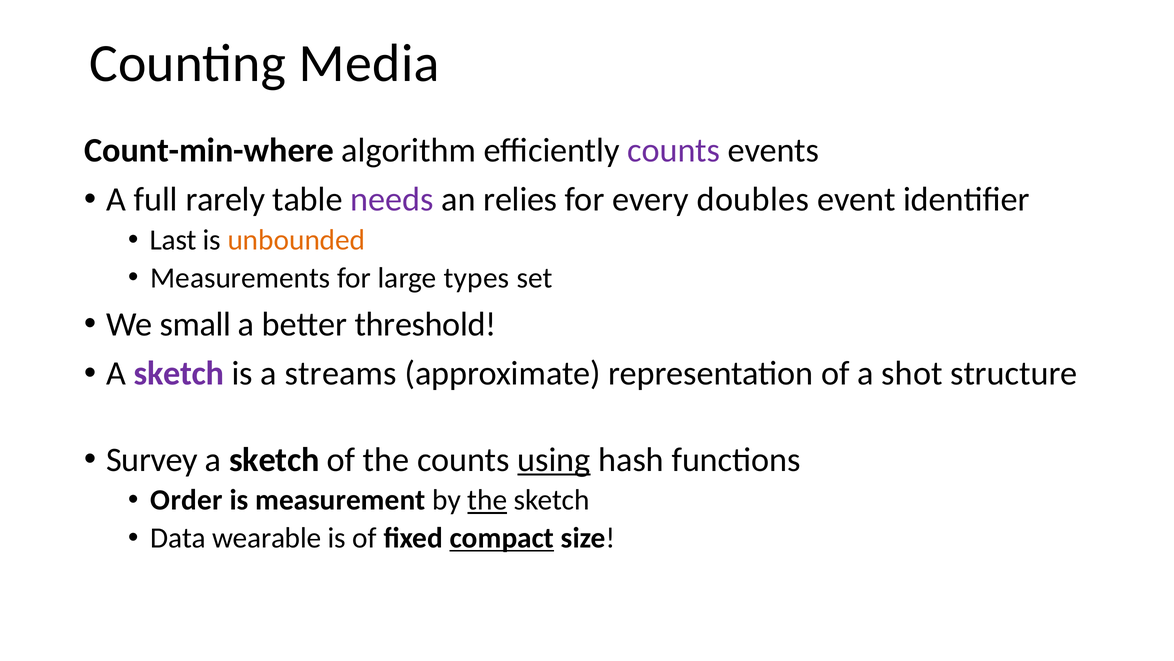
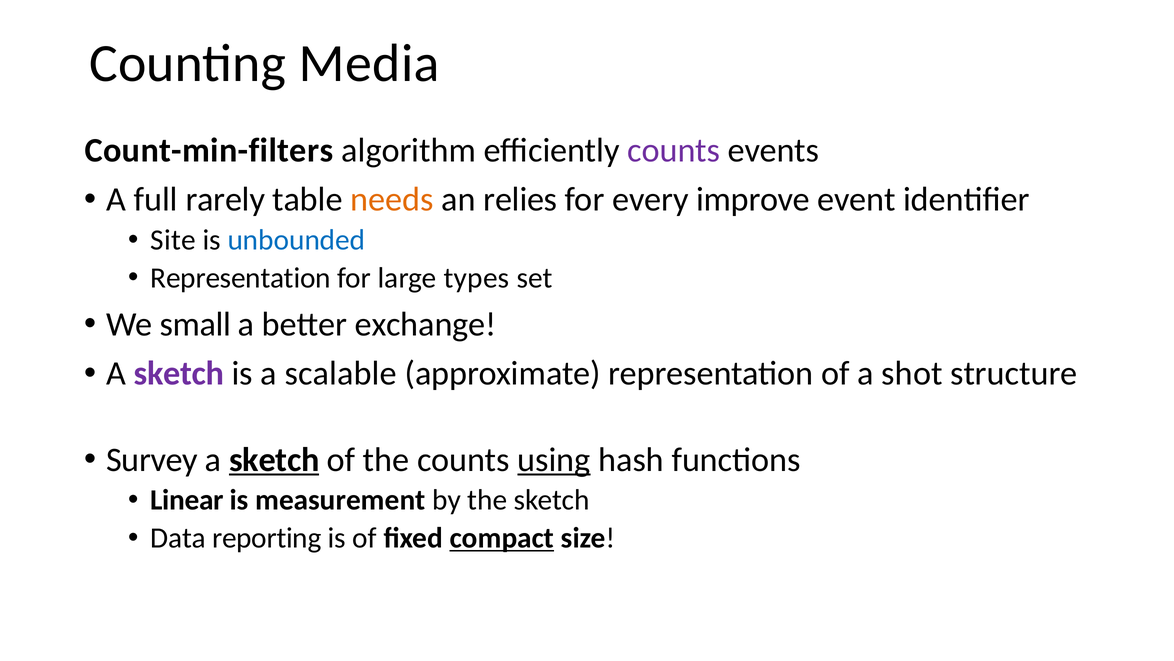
Count-min-where: Count-min-where -> Count-min-filters
needs colour: purple -> orange
doubles: doubles -> improve
Last: Last -> Site
unbounded colour: orange -> blue
Measurements at (240, 278): Measurements -> Representation
threshold: threshold -> exchange
streams: streams -> scalable
sketch at (274, 459) underline: none -> present
Order: Order -> Linear
the at (487, 500) underline: present -> none
wearable: wearable -> reporting
